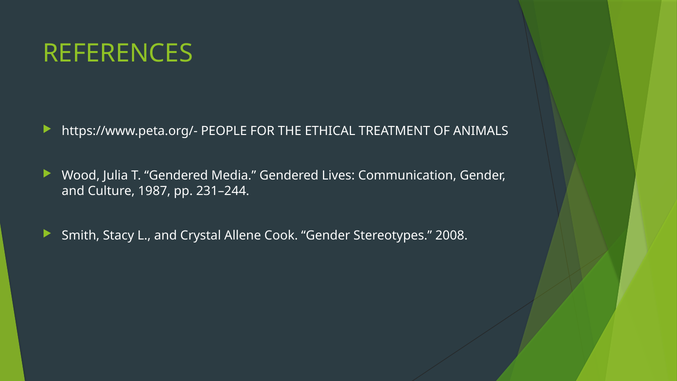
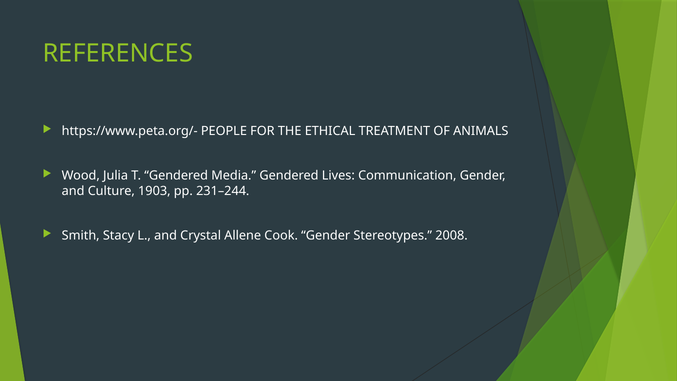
1987: 1987 -> 1903
